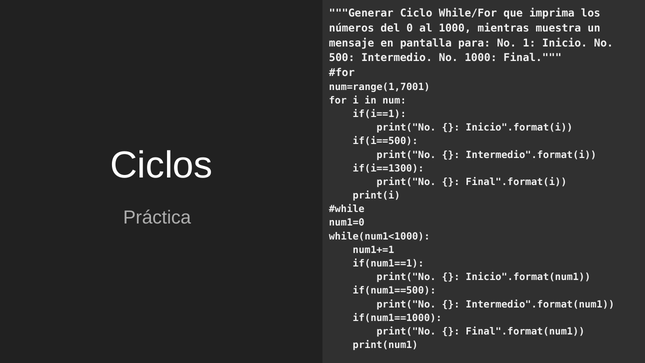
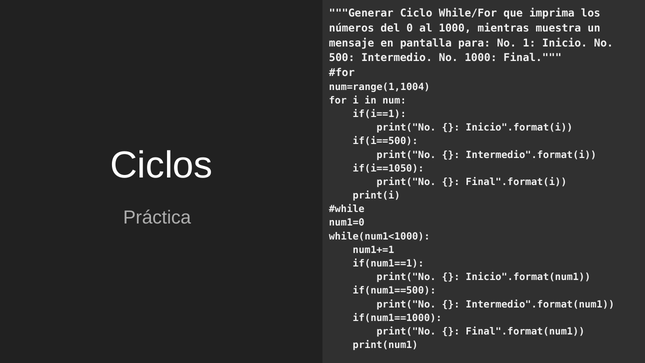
num=range(1,7001: num=range(1,7001 -> num=range(1,1004
if(i==1300: if(i==1300 -> if(i==1050
